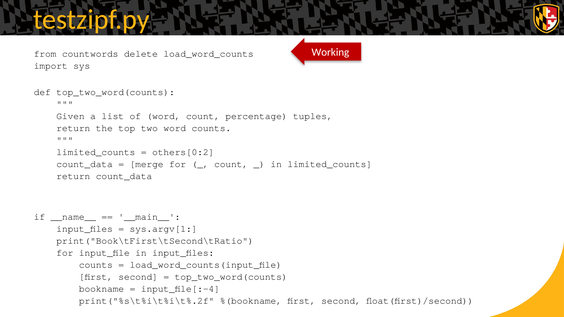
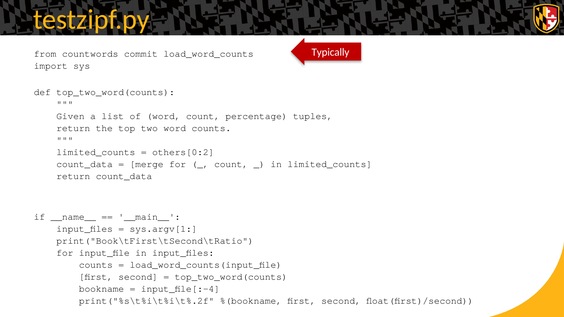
Working: Working -> Typically
delete: delete -> commit
